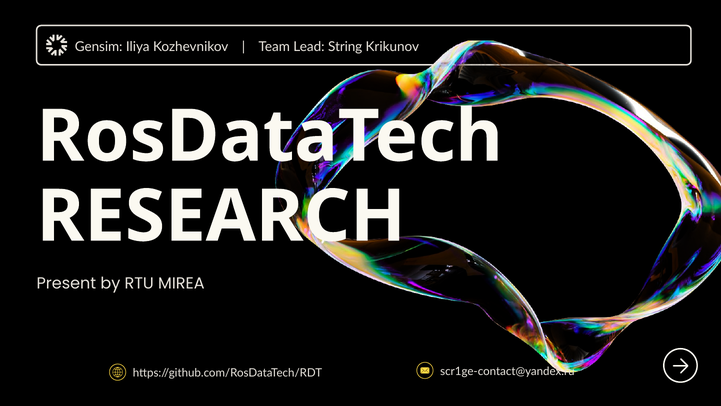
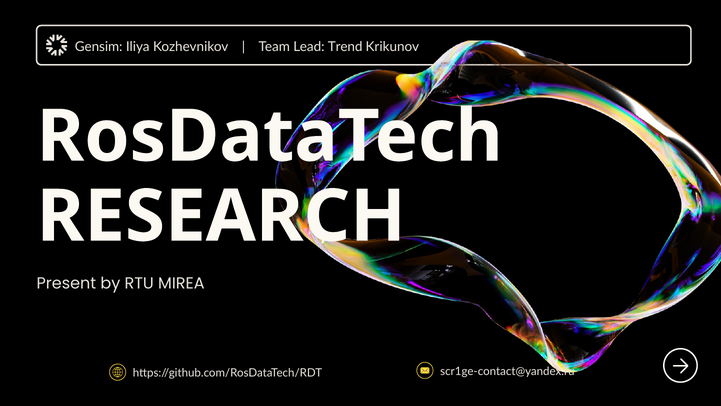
String: String -> Trend
